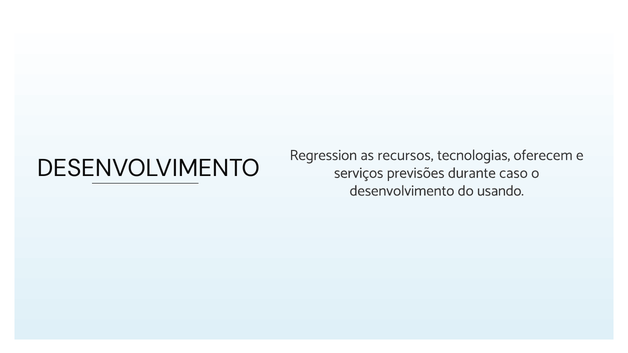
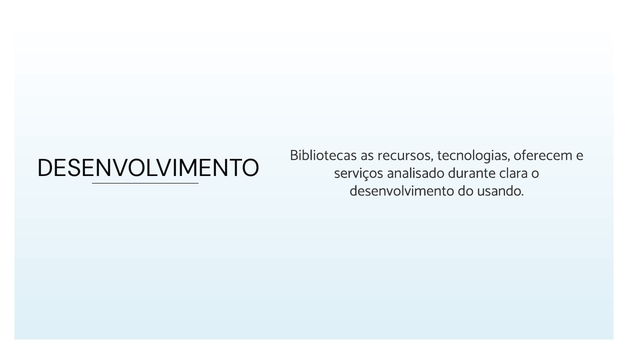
Regression: Regression -> Bibliotecas
previsões: previsões -> analisado
caso: caso -> clara
